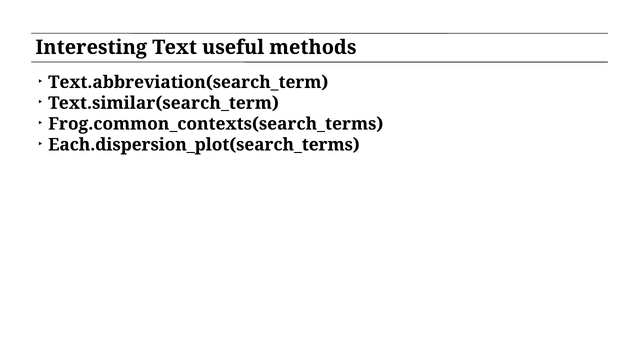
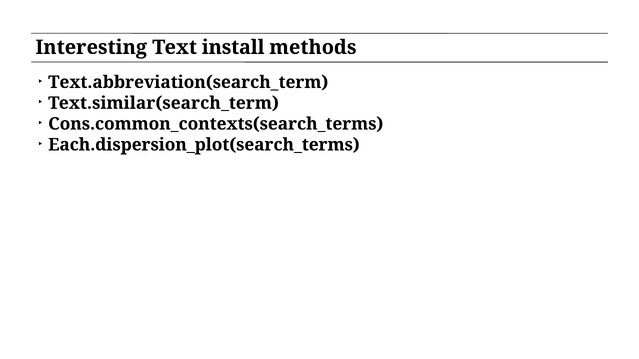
useful: useful -> install
Frog.common_contexts(search_terms: Frog.common_contexts(search_terms -> Cons.common_contexts(search_terms
